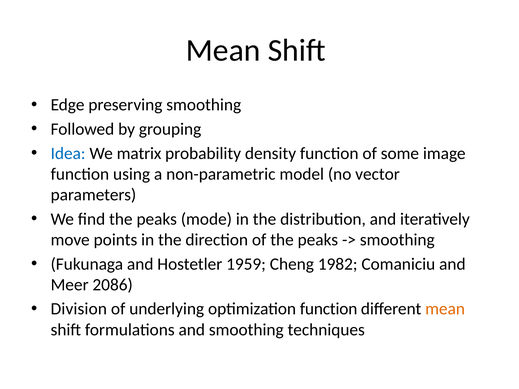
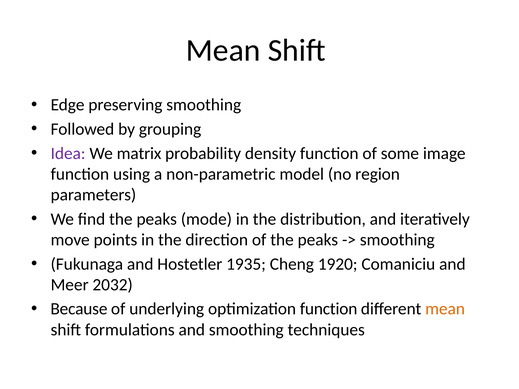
Idea colour: blue -> purple
vector: vector -> region
1959: 1959 -> 1935
1982: 1982 -> 1920
2086: 2086 -> 2032
Division: Division -> Because
